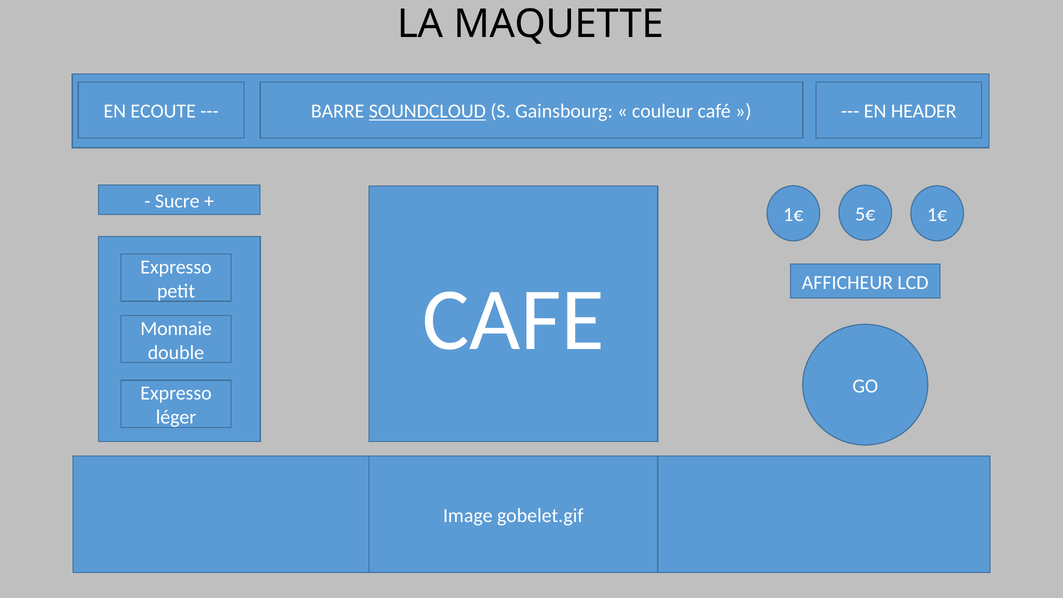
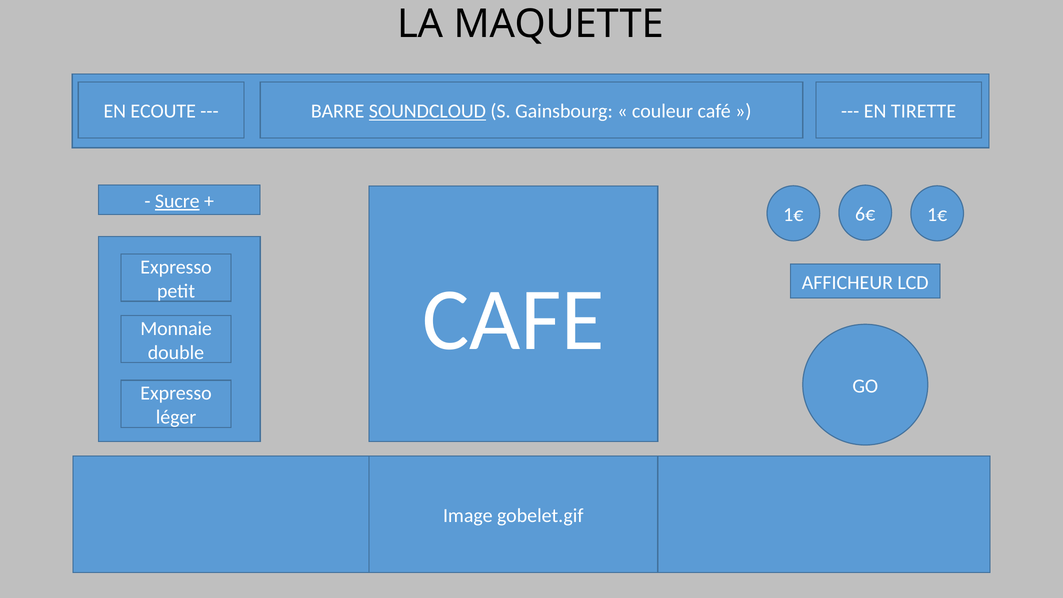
HEADER: HEADER -> TIRETTE
Sucre underline: none -> present
5€: 5€ -> 6€
